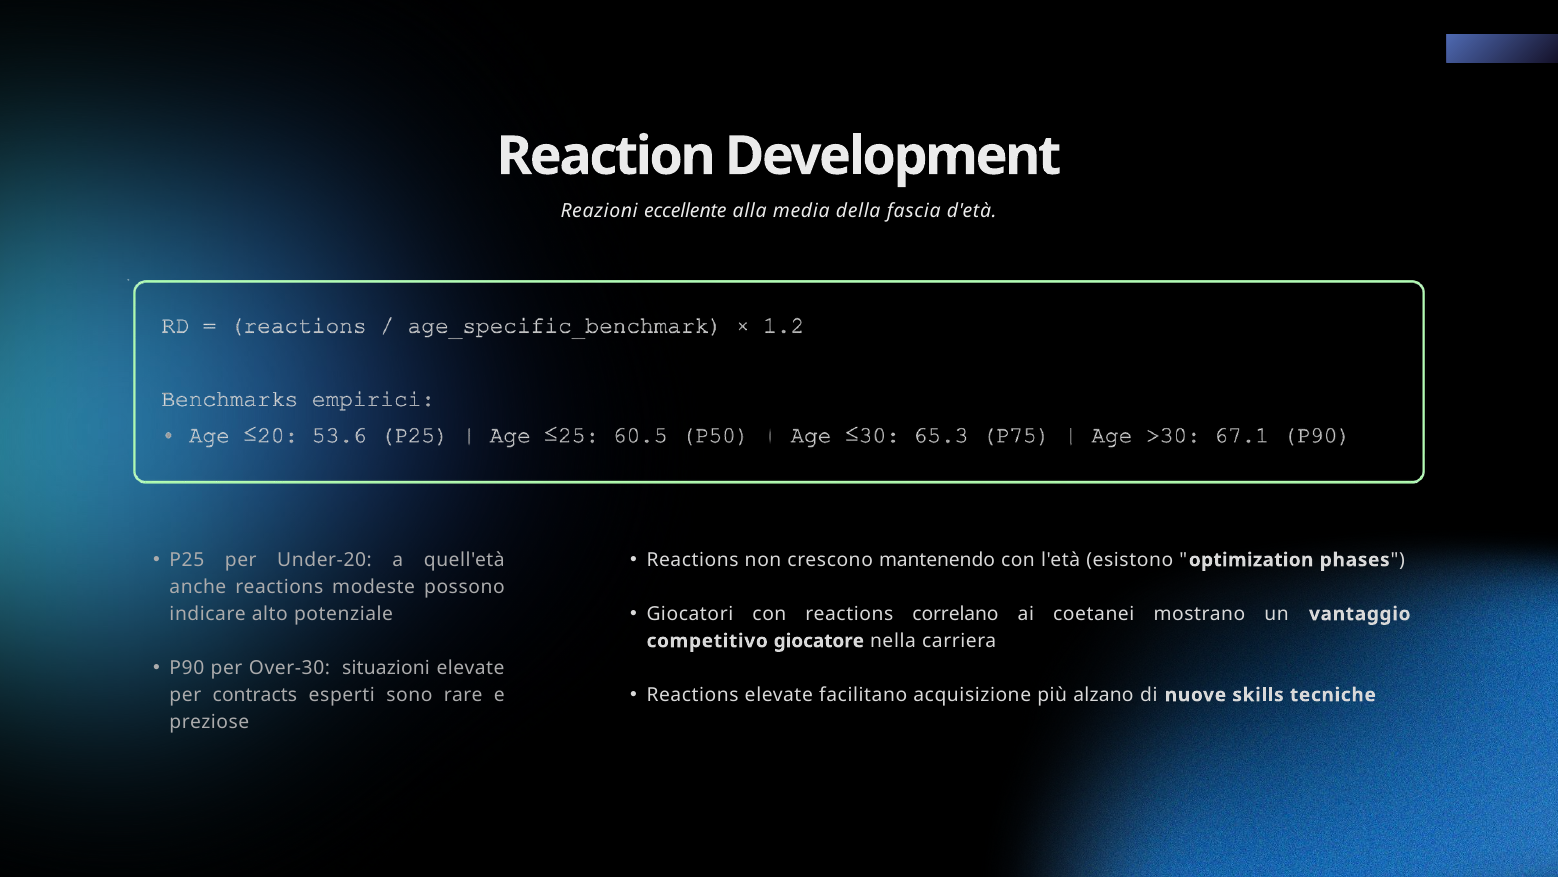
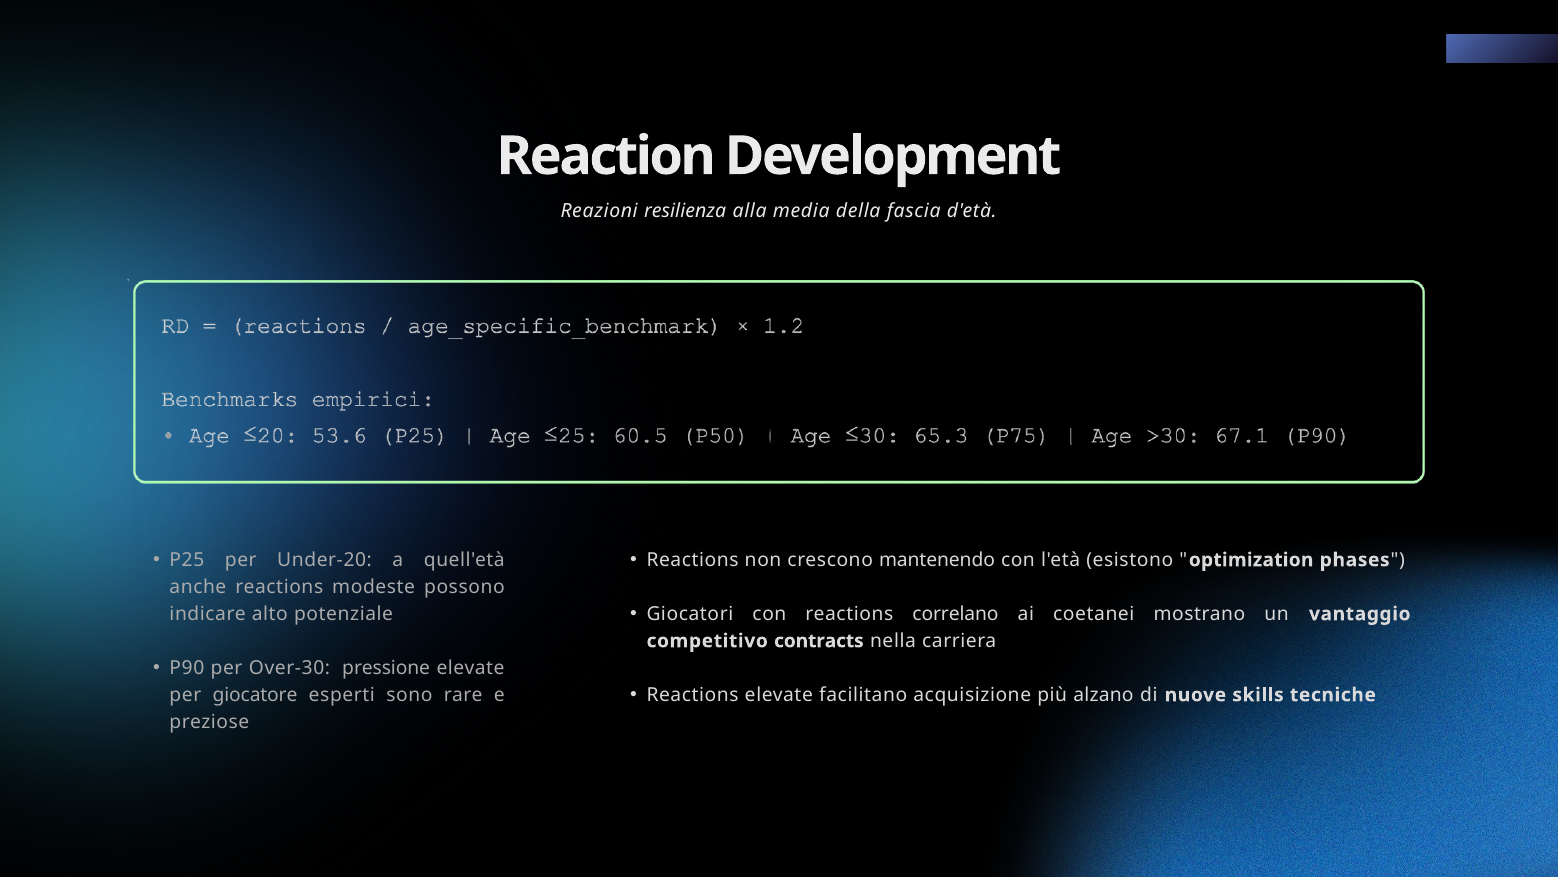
eccellente: eccellente -> resilienza
giocatore: giocatore -> contracts
situazioni: situazioni -> pressione
contracts: contracts -> giocatore
